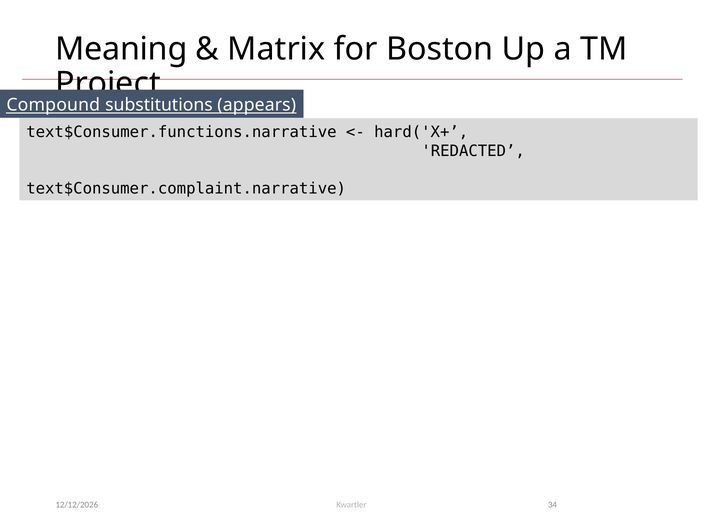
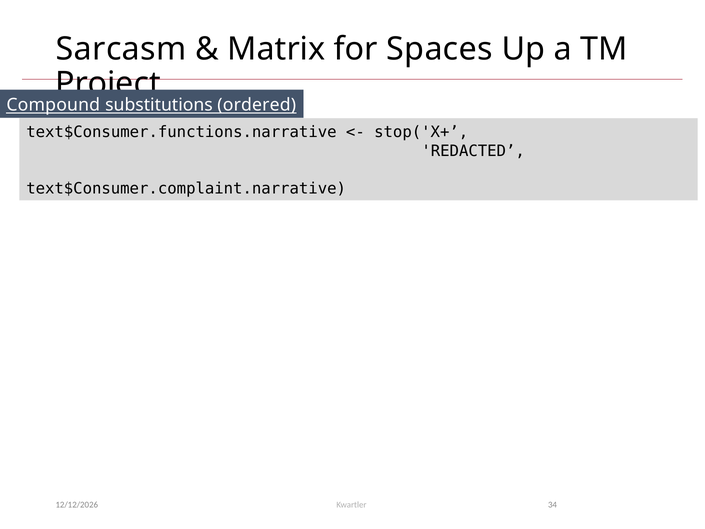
Meaning: Meaning -> Sarcasm
Boston: Boston -> Spaces
appears: appears -> ordered
hard('X+: hard('X+ -> stop('X+
